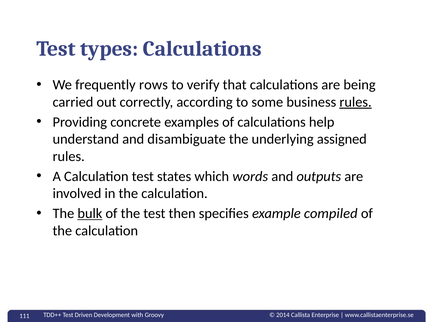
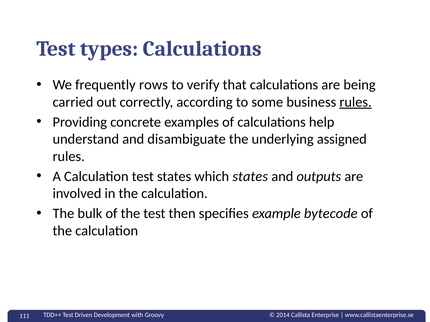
which words: words -> states
bulk underline: present -> none
compiled: compiled -> bytecode
